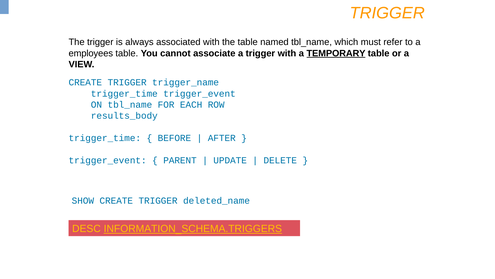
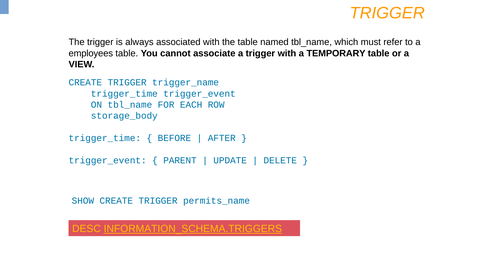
TEMPORARY underline: present -> none
results_body: results_body -> storage_body
deleted_name: deleted_name -> permits_name
